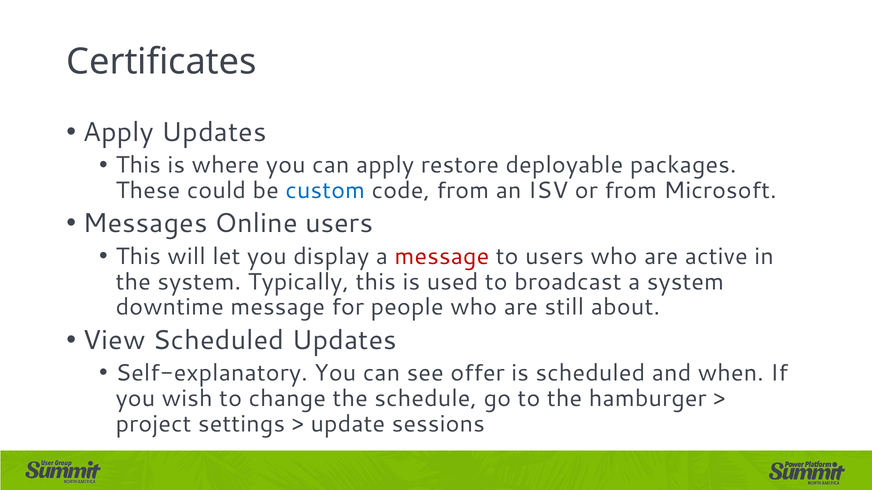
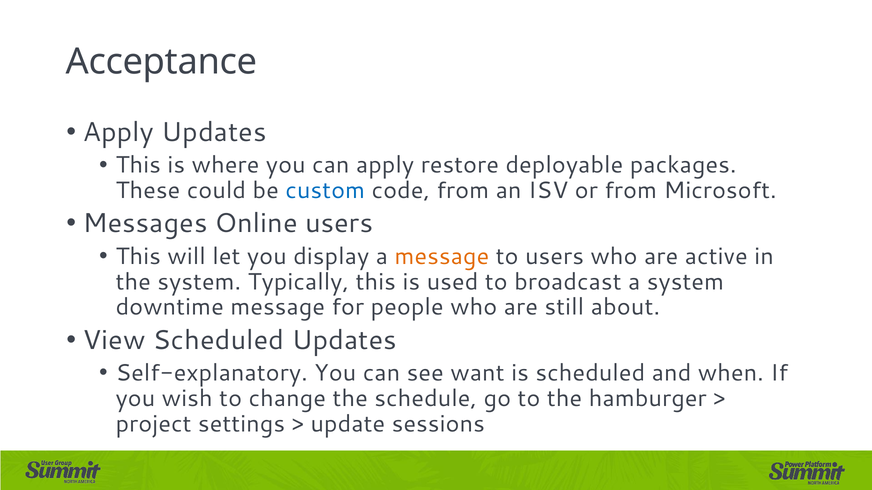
Certificates: Certificates -> Acceptance
message at (442, 257) colour: red -> orange
offer: offer -> want
